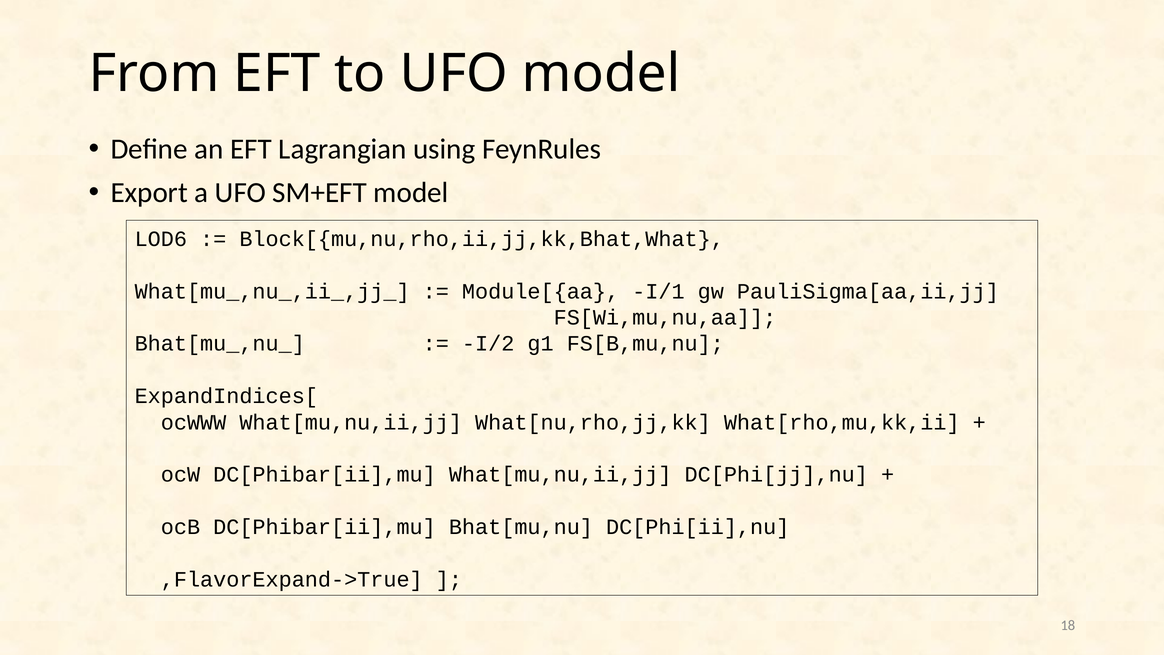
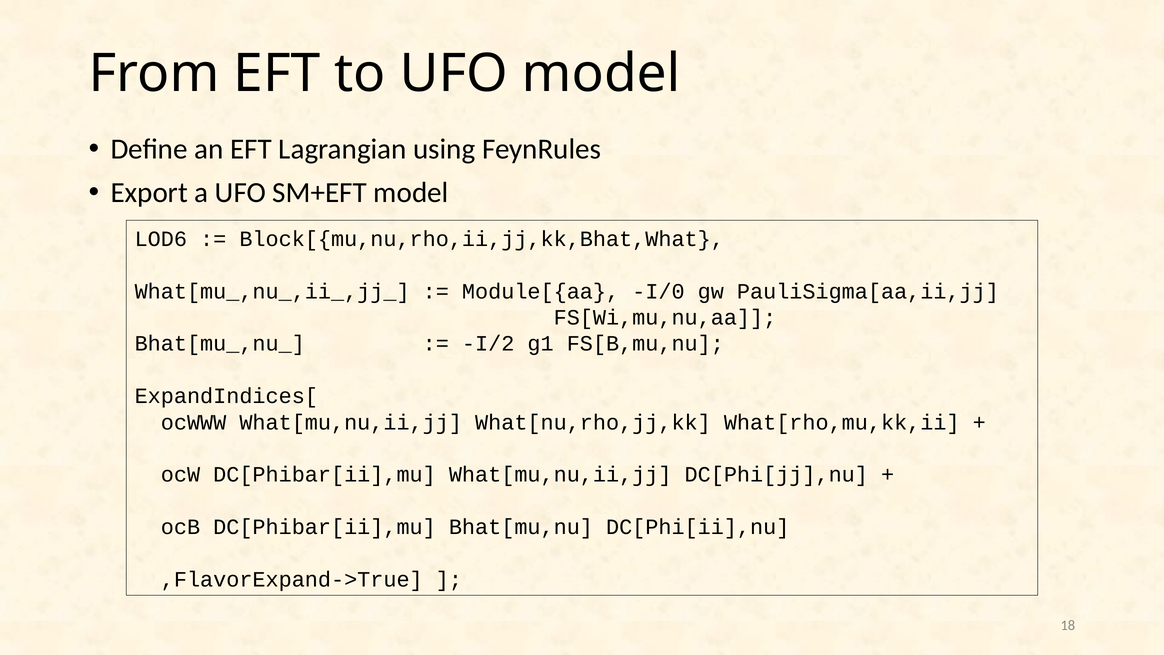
I/1: I/1 -> I/0
